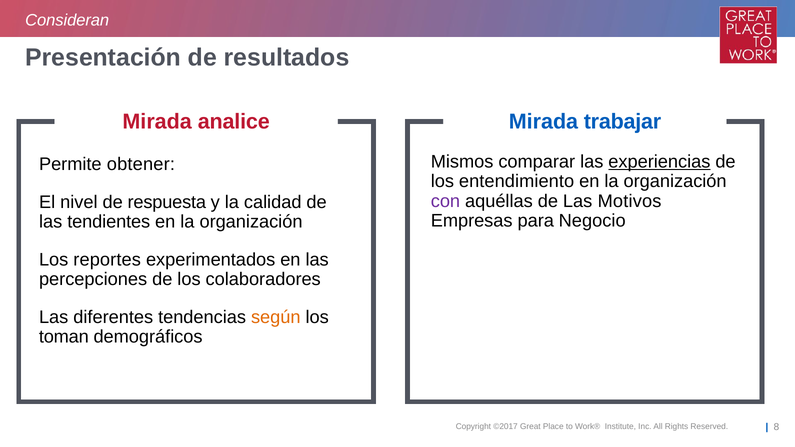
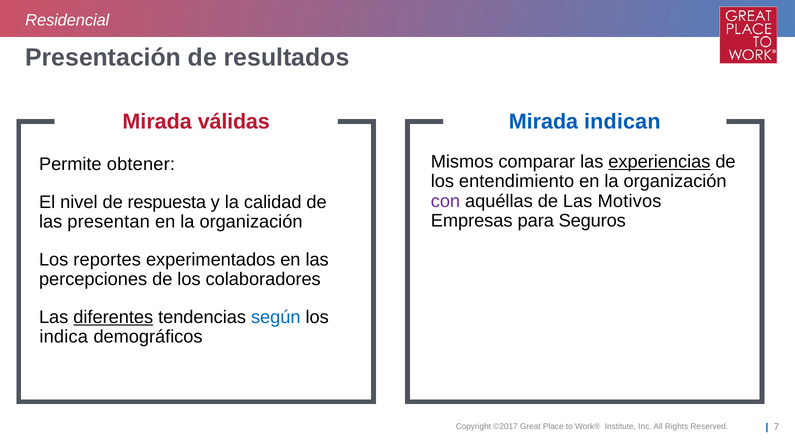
Consideran: Consideran -> Residencial
analice: analice -> válidas
trabajar: trabajar -> indican
Negocio: Negocio -> Seguros
tendientes: tendientes -> presentan
diferentes underline: none -> present
según colour: orange -> blue
toman: toman -> indica
8: 8 -> 7
